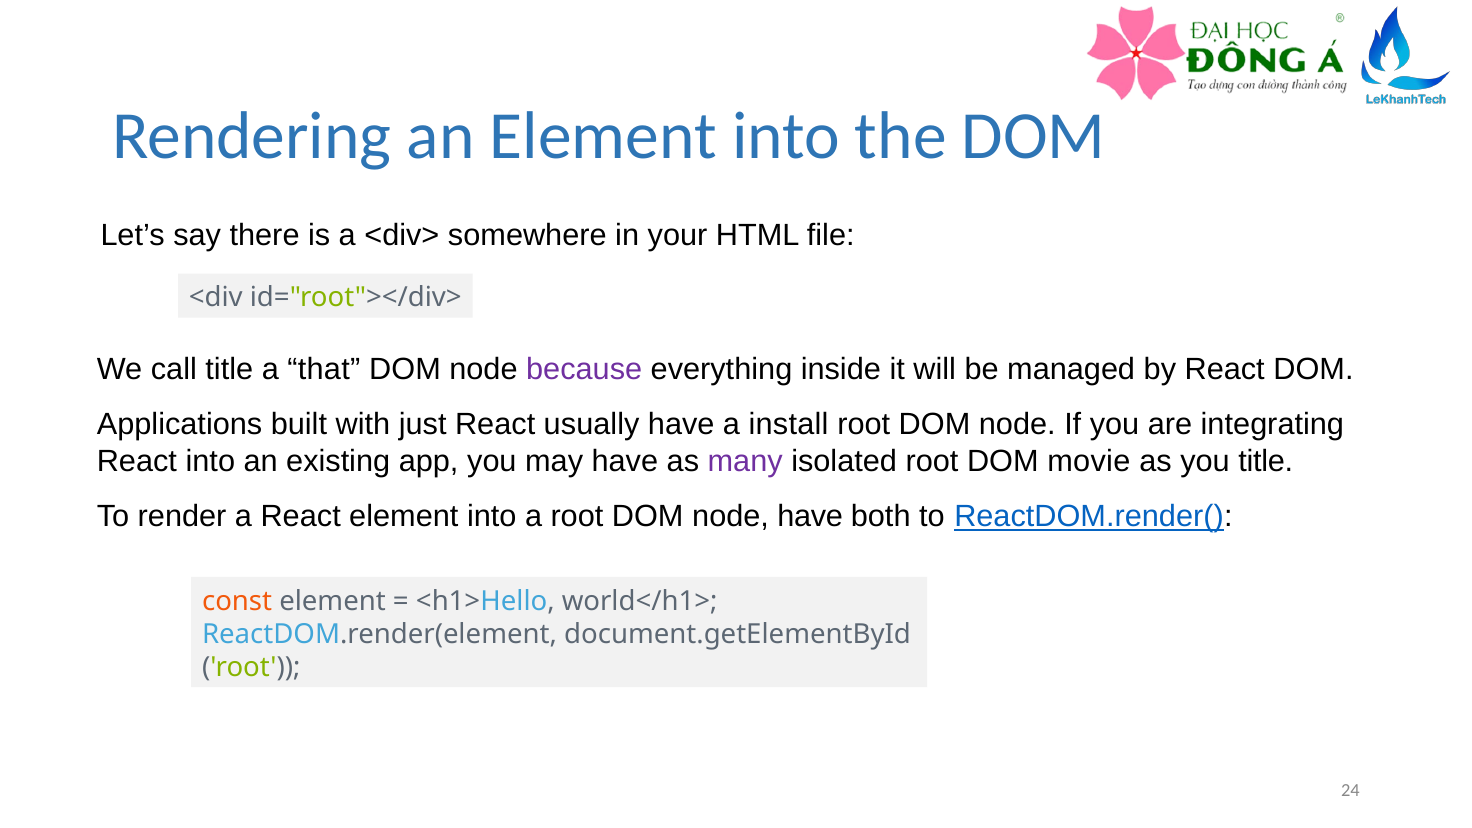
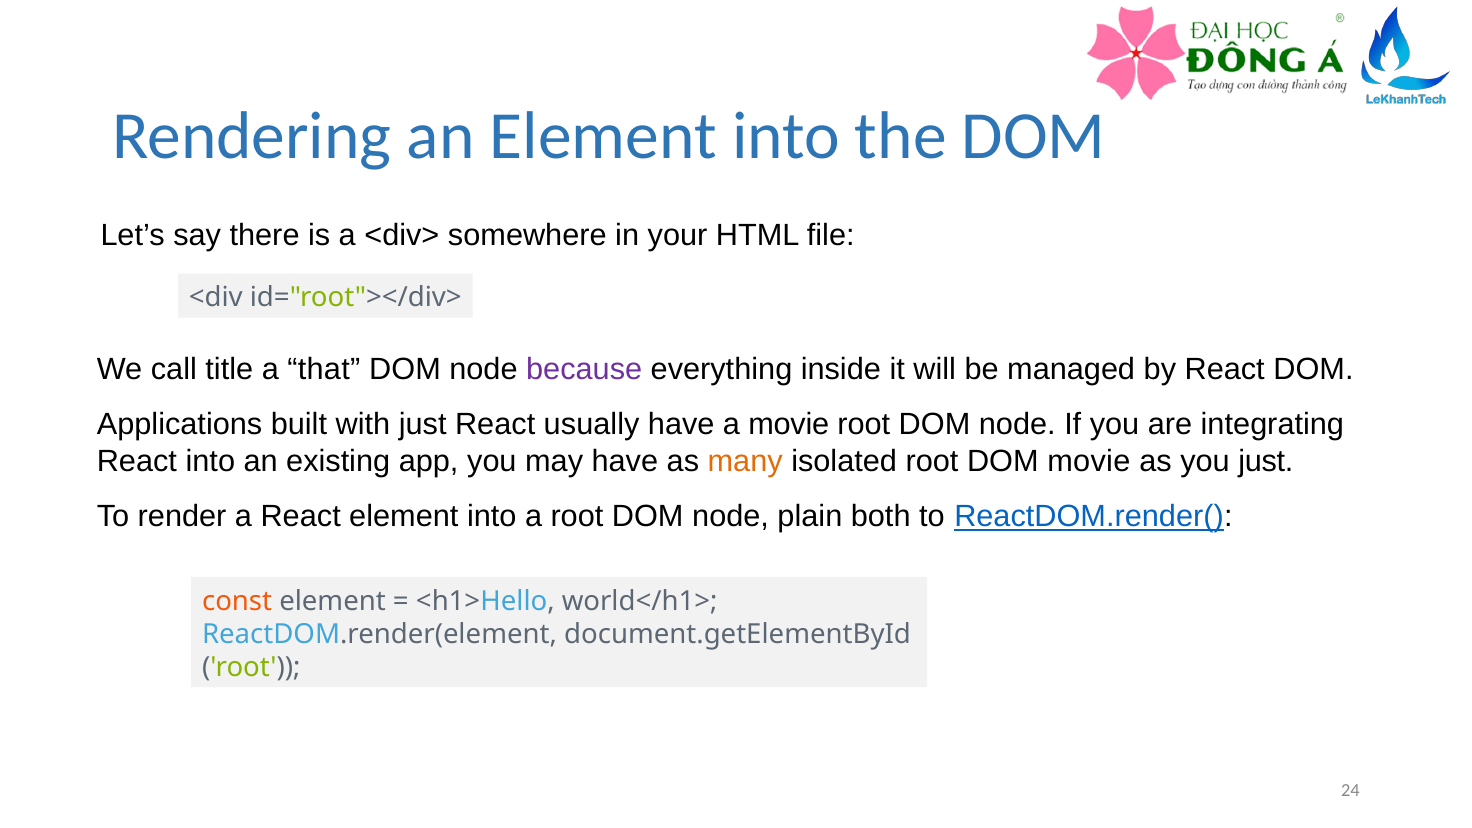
a install: install -> movie
many colour: purple -> orange
you title: title -> just
node have: have -> plain
